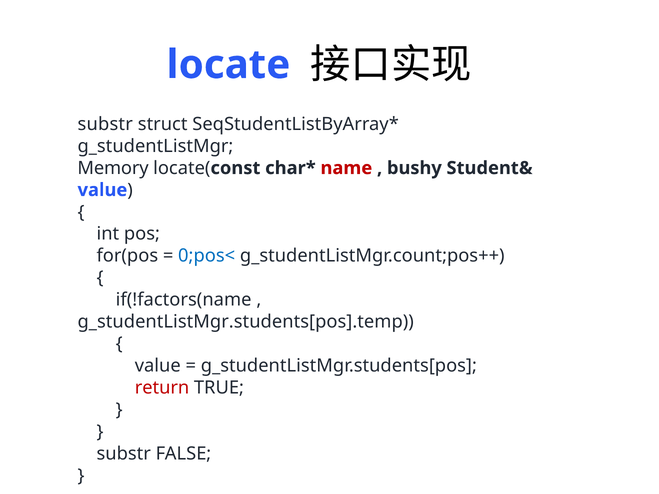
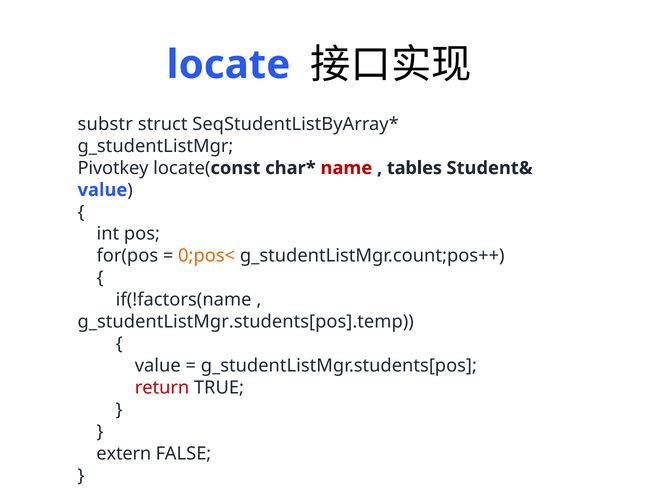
Memory: Memory -> Pivotkey
bushy: bushy -> tables
0;pos< colour: blue -> orange
substr at (124, 454): substr -> extern
